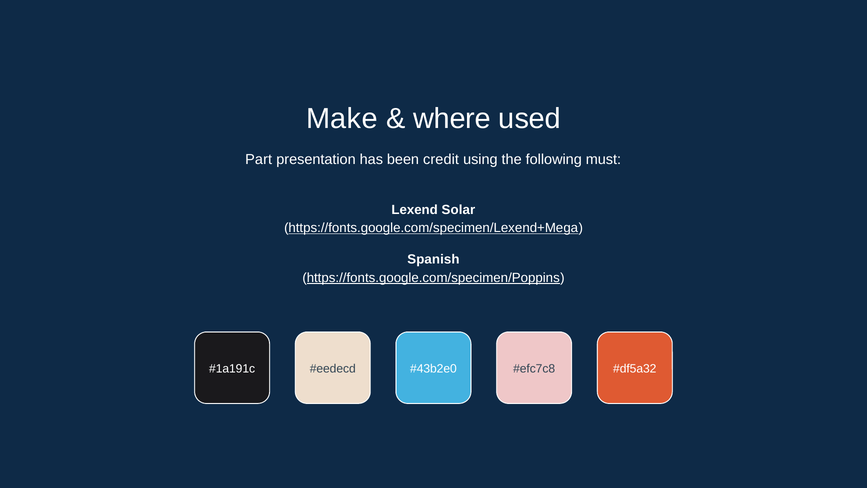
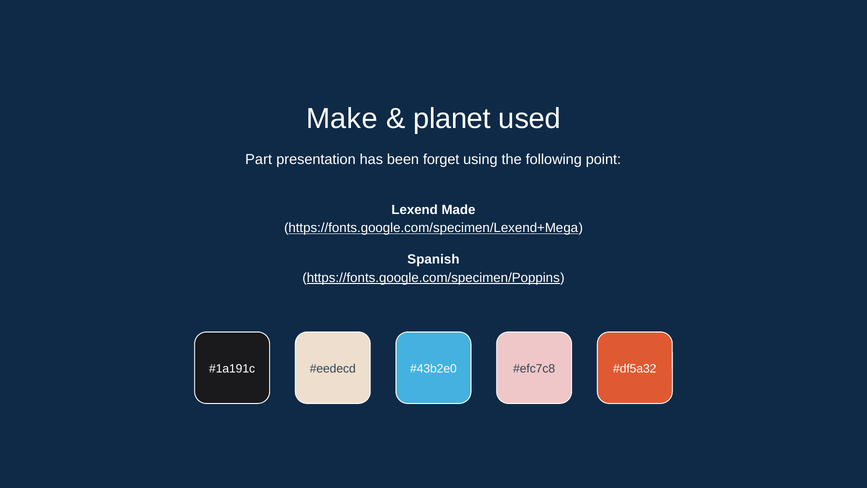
where: where -> planet
credit: credit -> forget
must: must -> point
Solar: Solar -> Made
